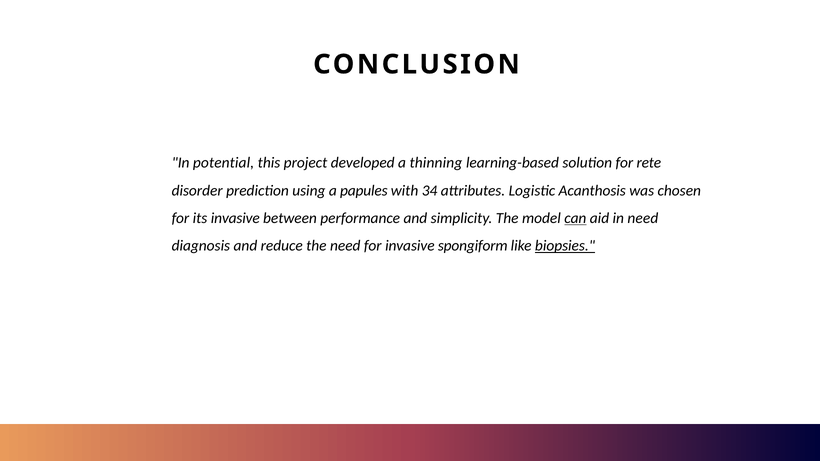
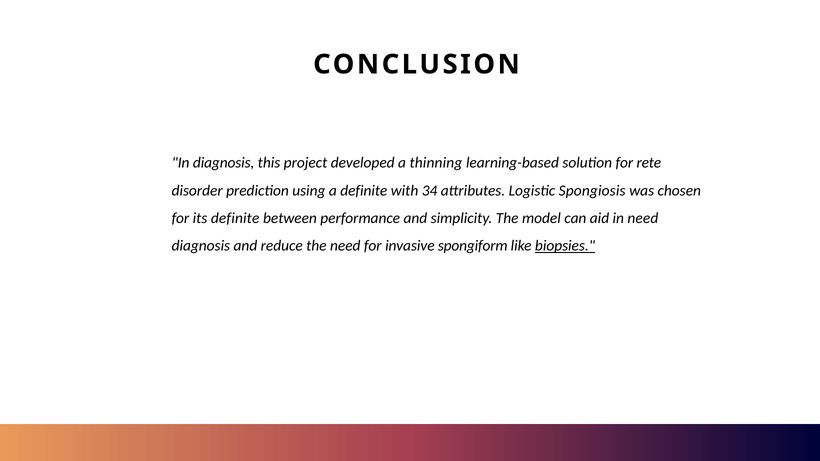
In potential: potential -> diagnosis
a papules: papules -> definite
Acanthosis: Acanthosis -> Spongiosis
its invasive: invasive -> definite
can underline: present -> none
